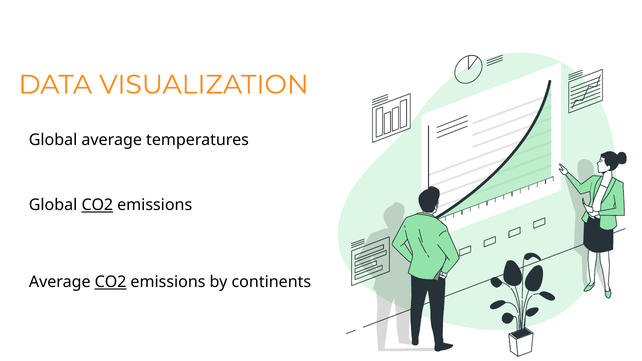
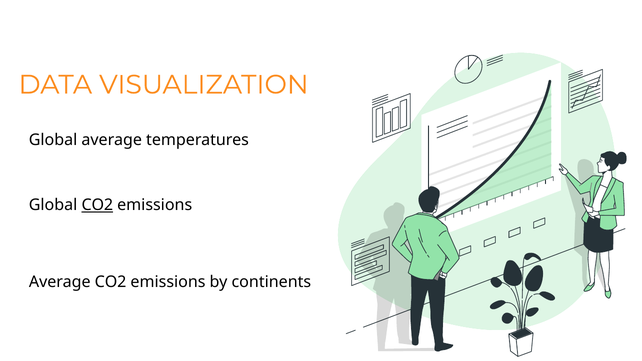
CO2 at (111, 282) underline: present -> none
